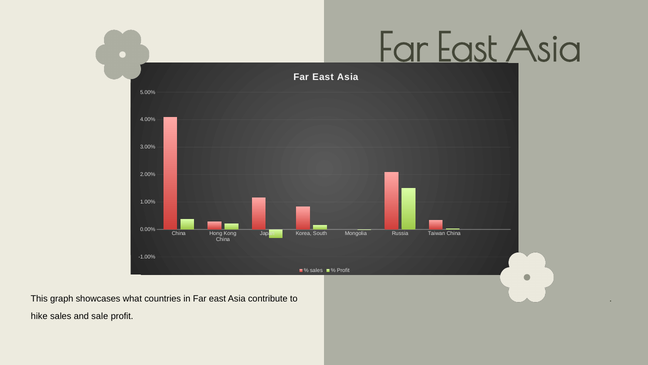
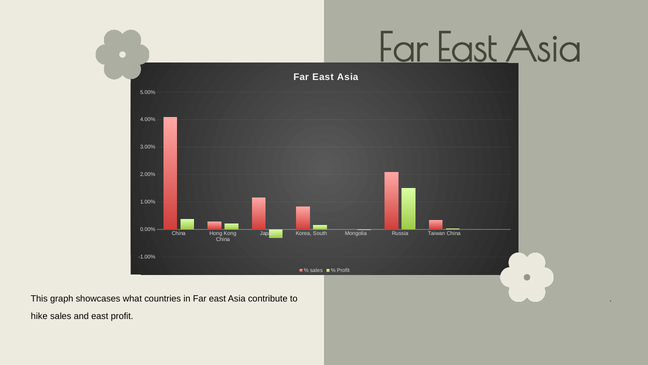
and sale: sale -> east
